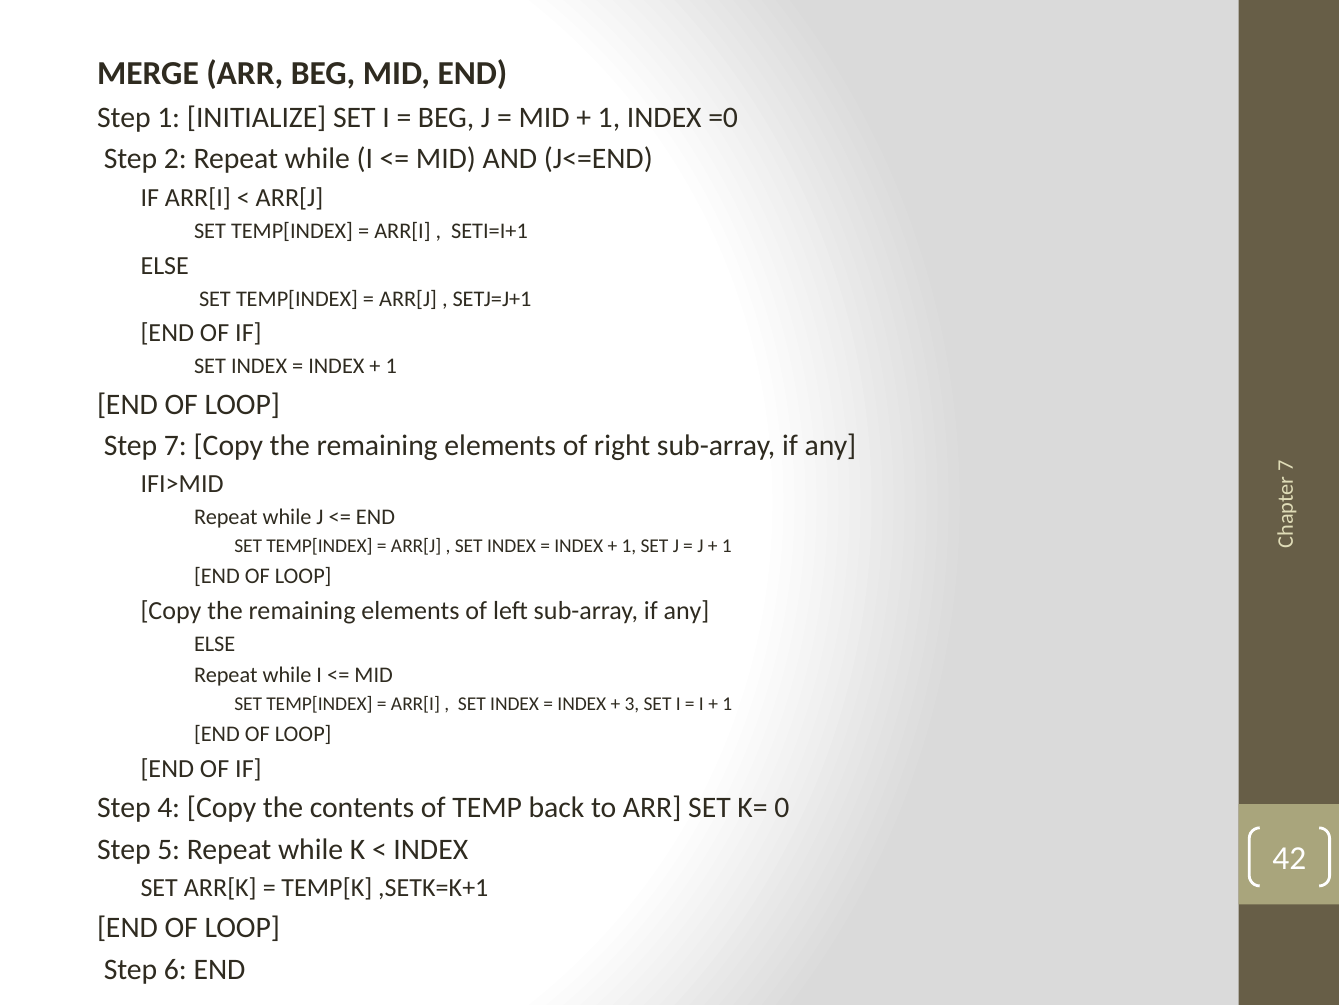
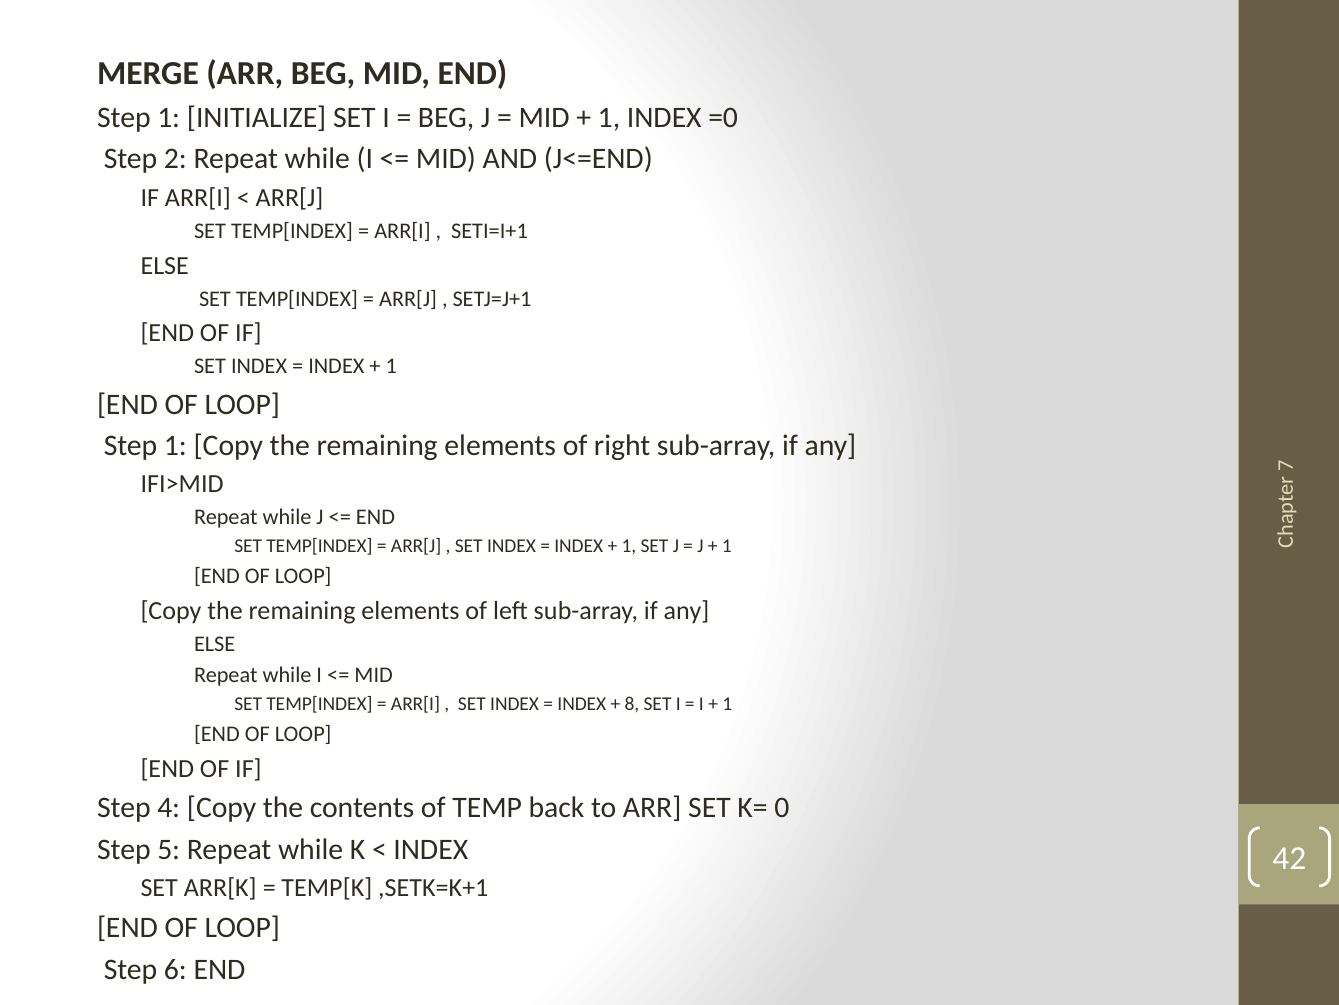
7 at (175, 446): 7 -> 1
3: 3 -> 8
